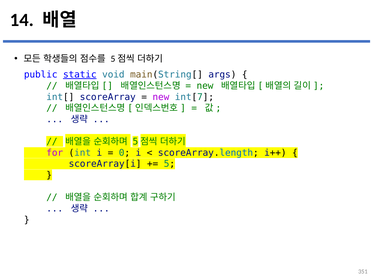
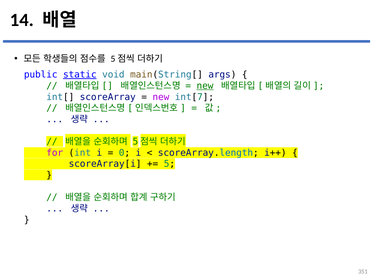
new at (205, 86) underline: none -> present
